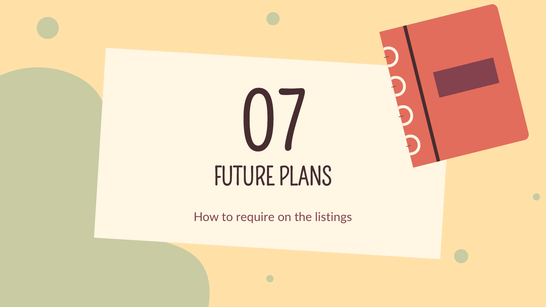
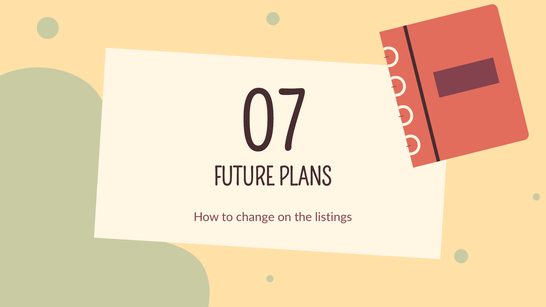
require: require -> change
